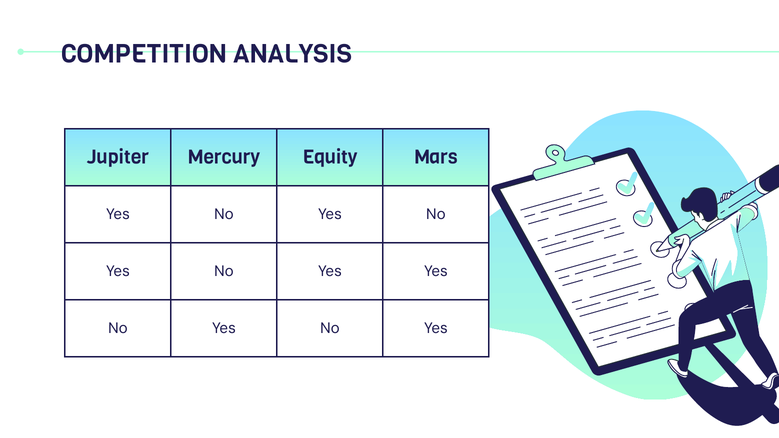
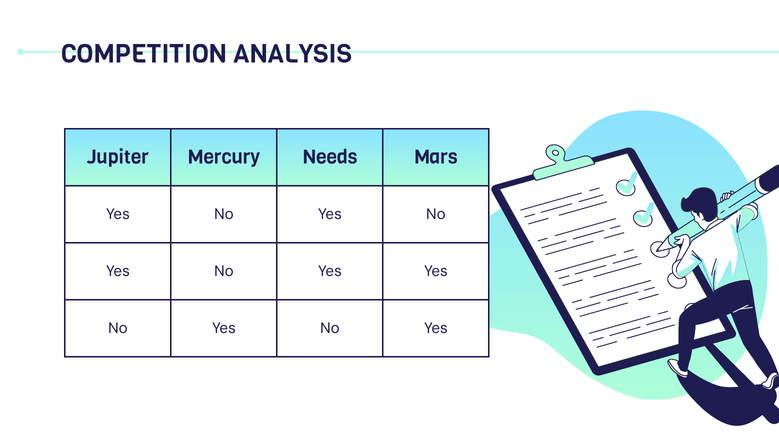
Equity: Equity -> Needs
